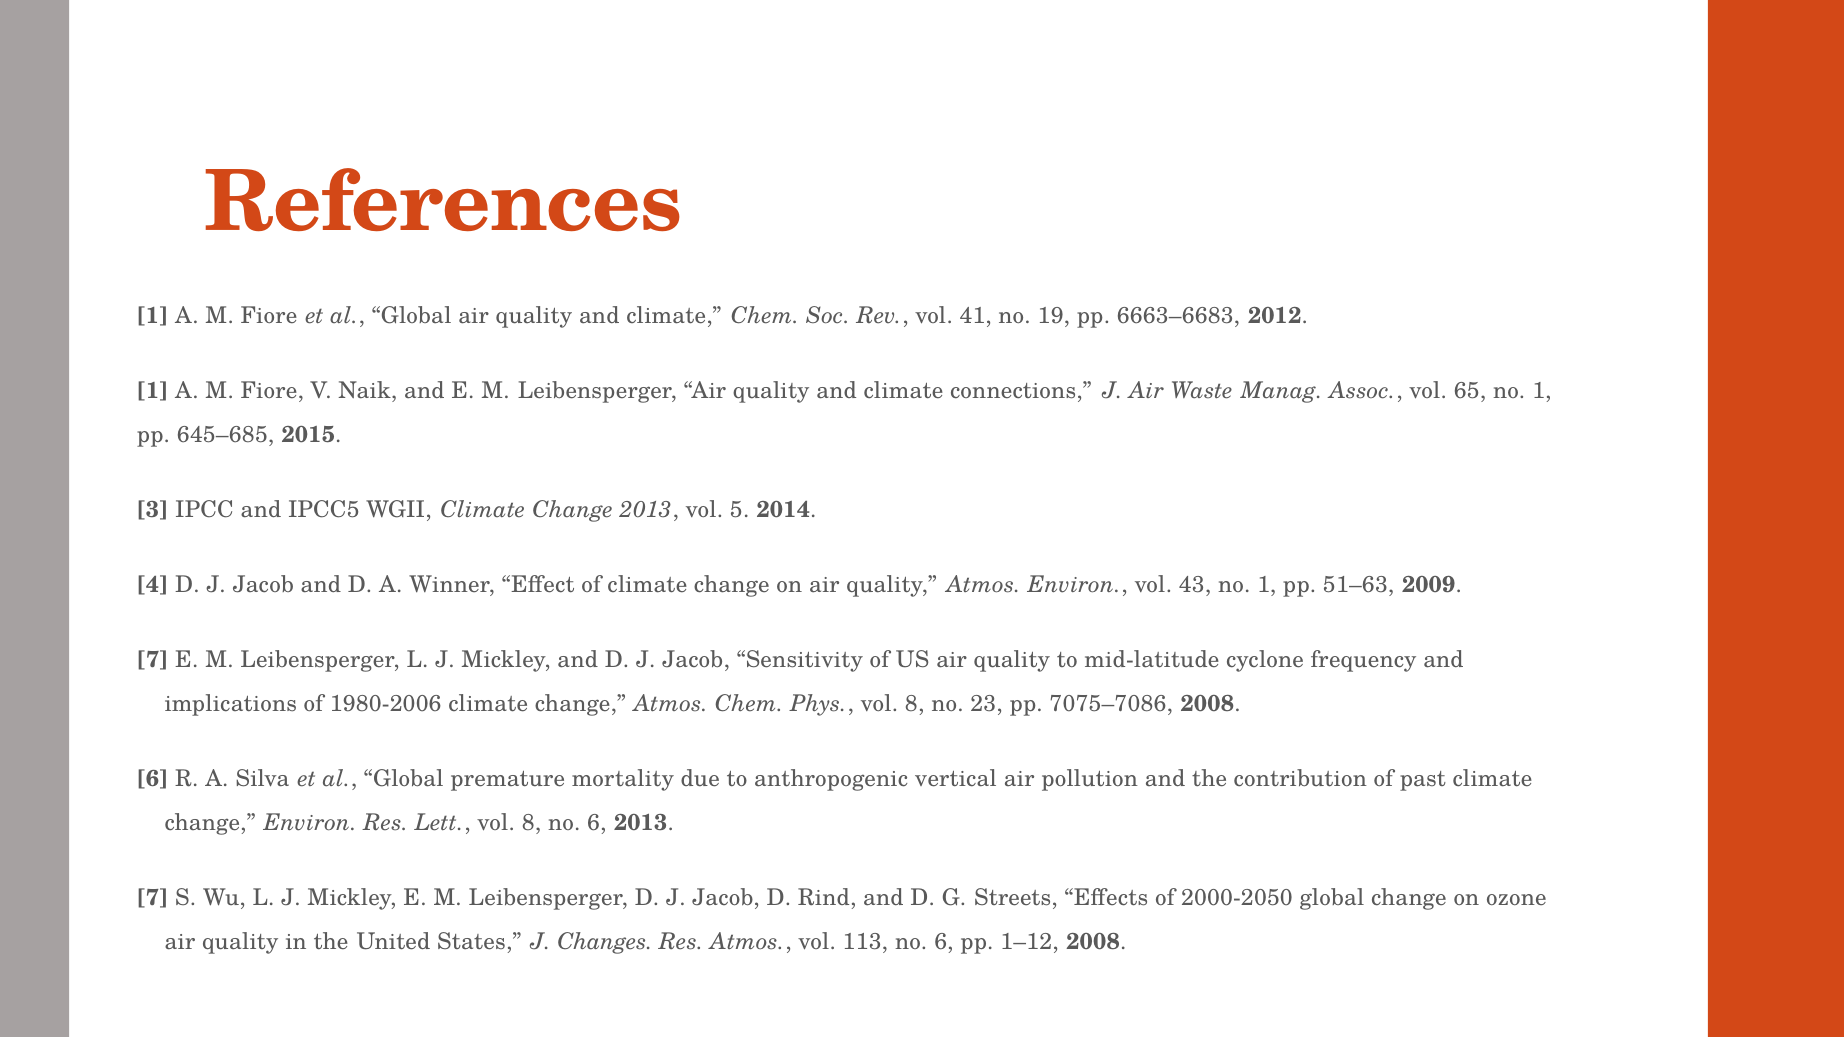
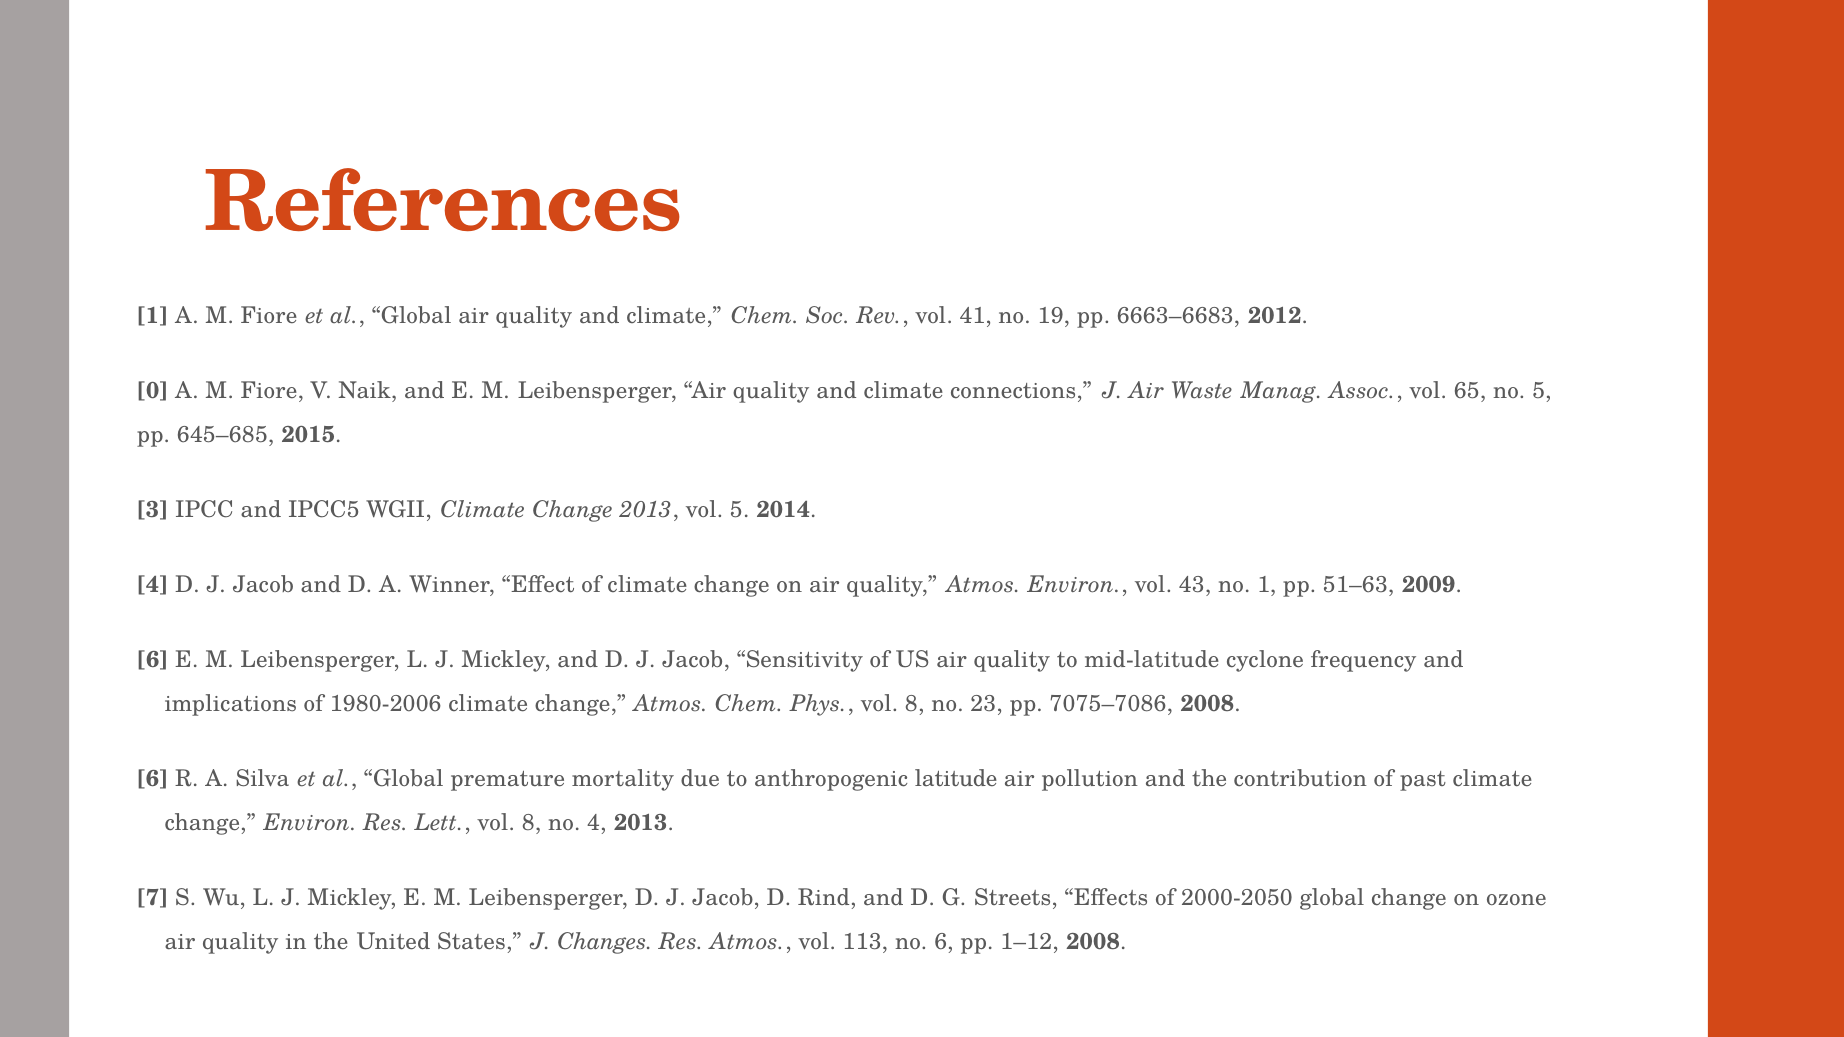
1 at (153, 391): 1 -> 0
65 no 1: 1 -> 5
7 at (153, 660): 7 -> 6
vertical: vertical -> latitude
8 no 6: 6 -> 4
